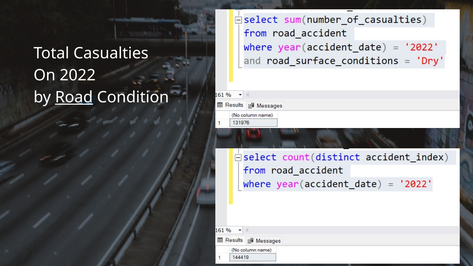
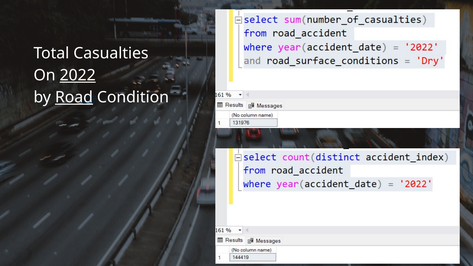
2022 underline: none -> present
